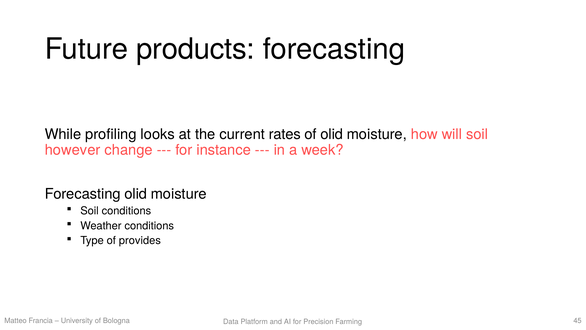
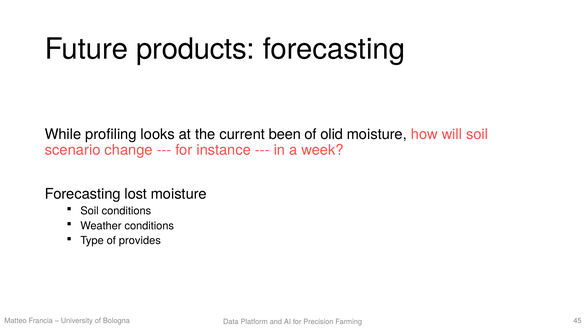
rates: rates -> been
however: however -> scenario
Forecasting olid: olid -> lost
